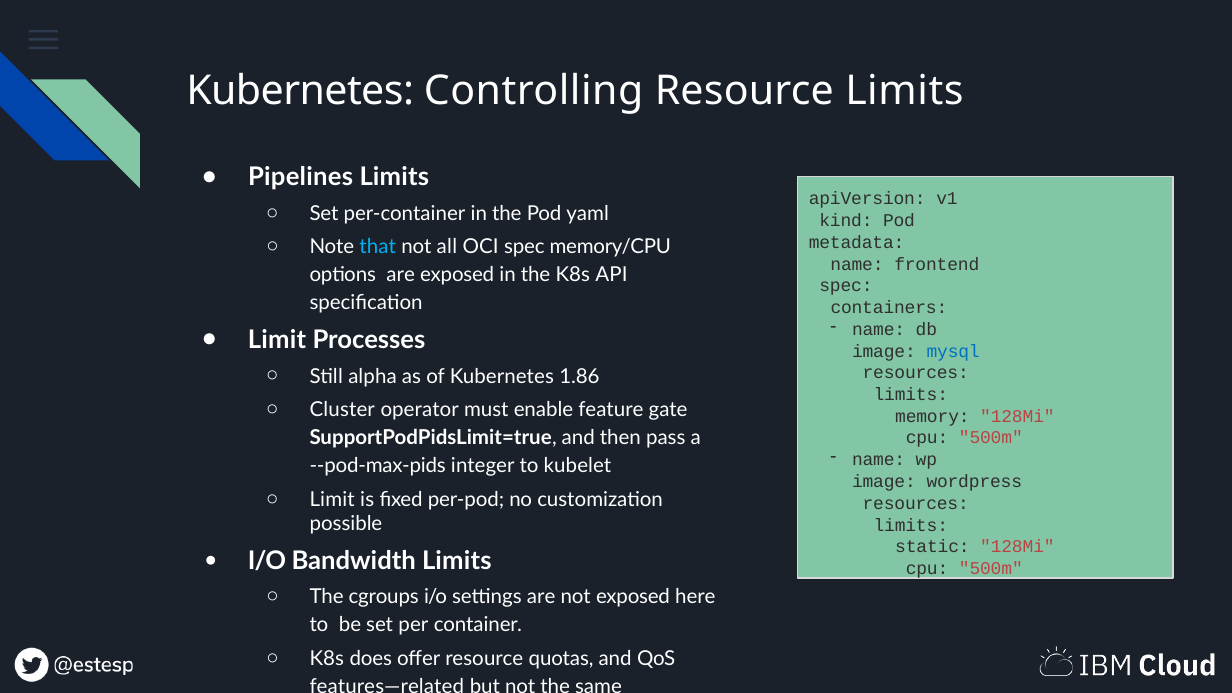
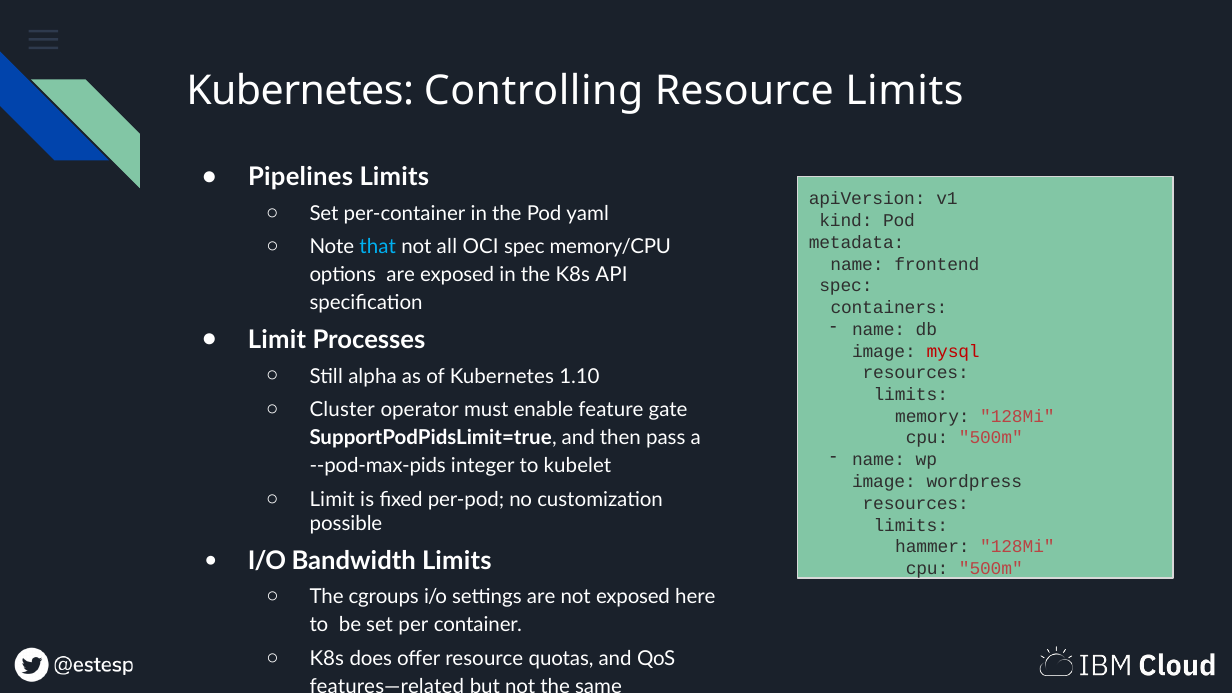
mysql colour: blue -> red
1.86: 1.86 -> 1.10
static: static -> hammer
